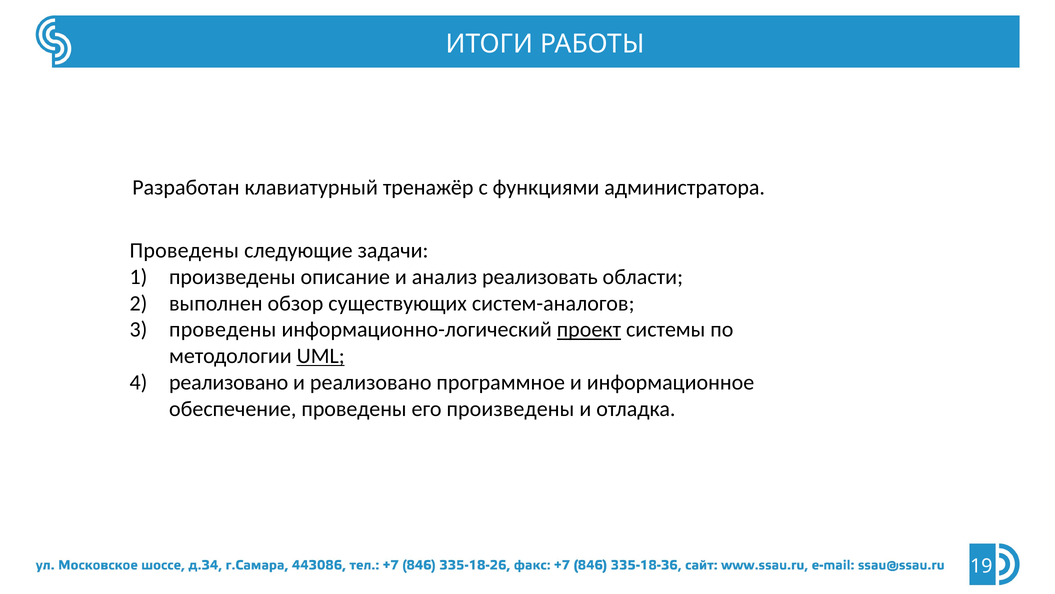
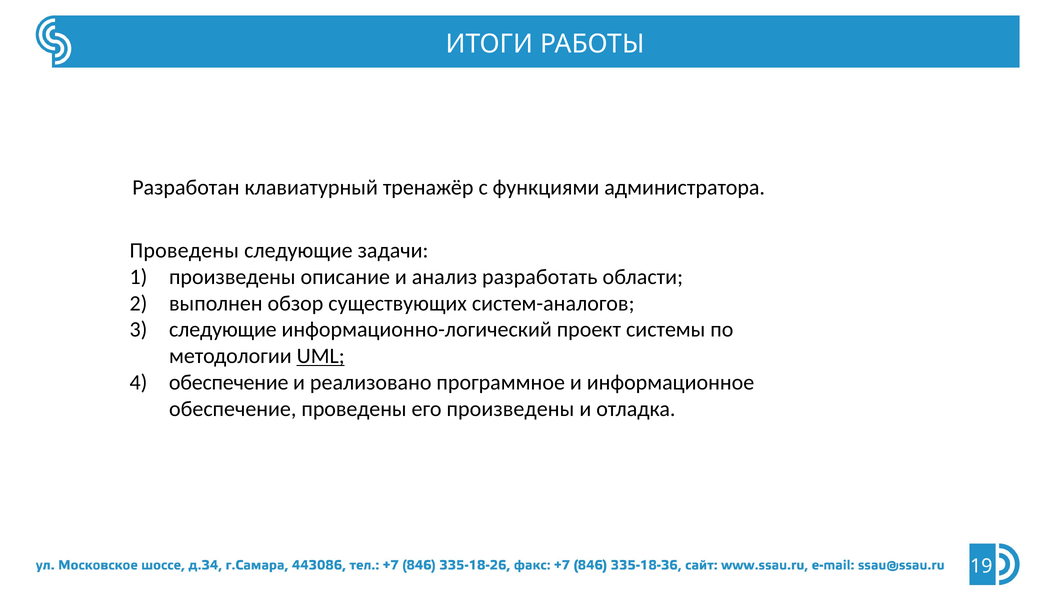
реализовать: реализовать -> разработать
проведены at (223, 329): проведены -> следующие
проект underline: present -> none
реализовано at (229, 382): реализовано -> обеспечение
